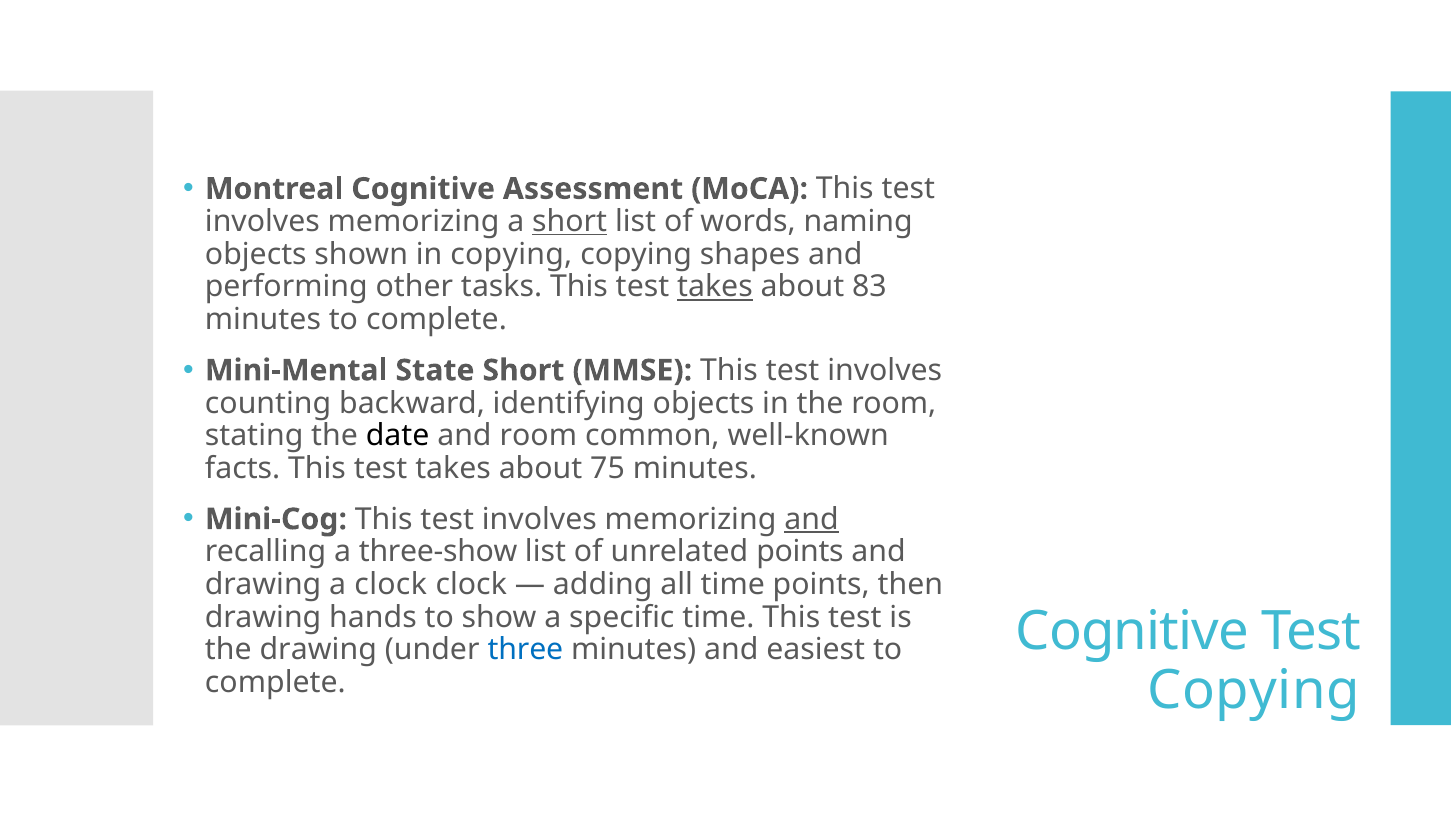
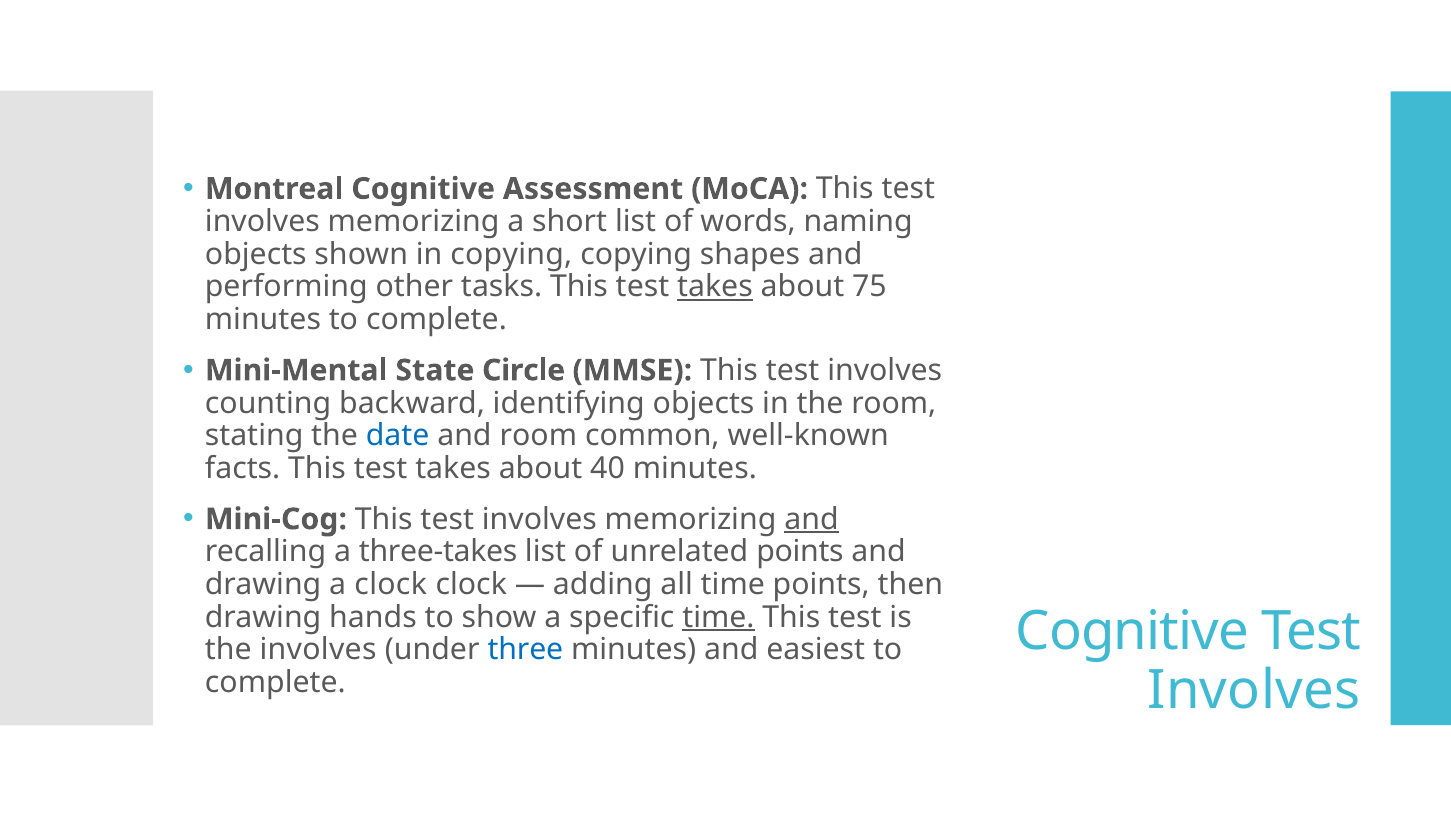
short at (570, 222) underline: present -> none
83: 83 -> 75
State Short: Short -> Circle
date colour: black -> blue
75: 75 -> 40
three-show: three-show -> three-takes
time at (718, 617) underline: none -> present
the drawing: drawing -> involves
Copying at (1254, 690): Copying -> Involves
